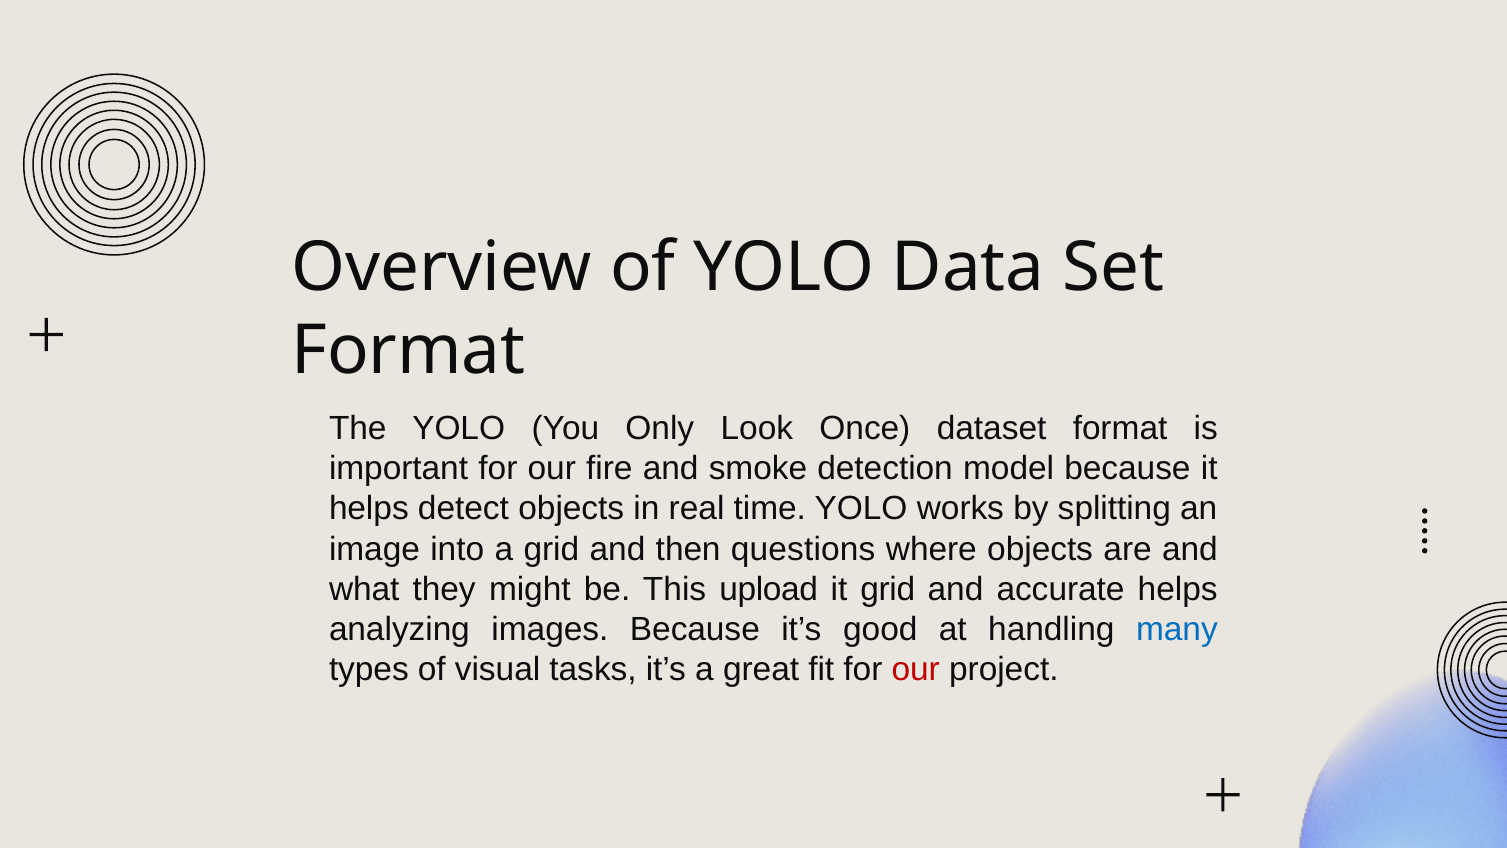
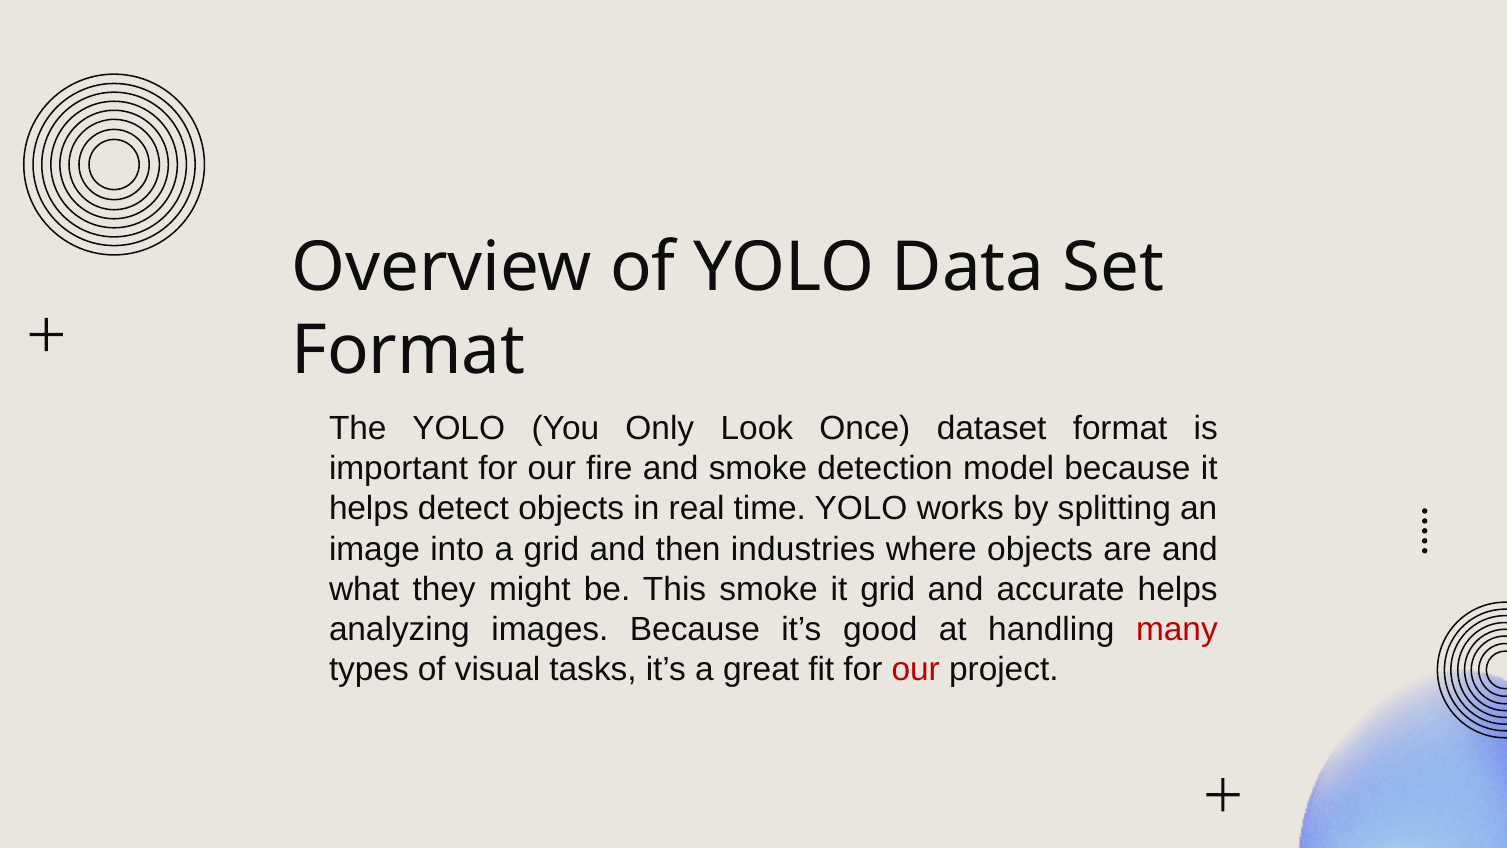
questions: questions -> industries
This upload: upload -> smoke
many colour: blue -> red
